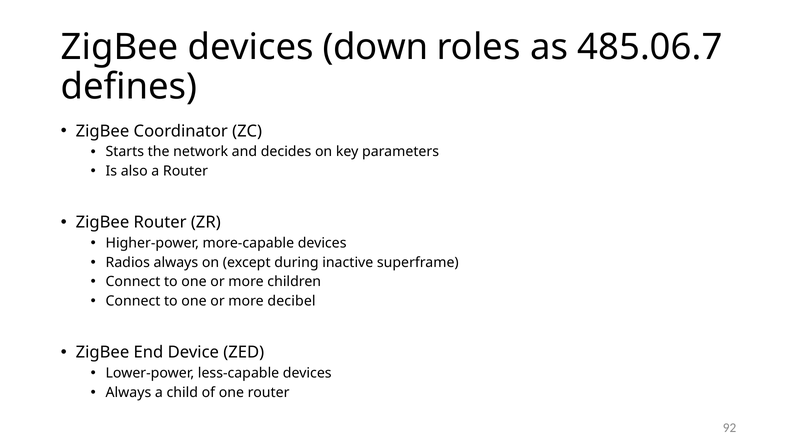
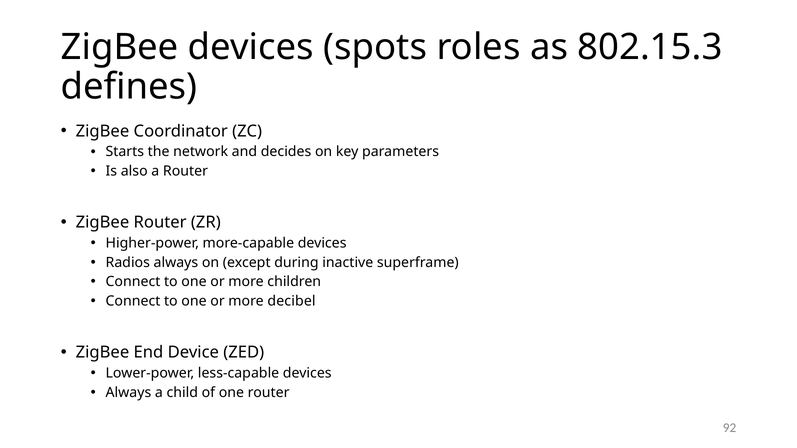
down: down -> spots
485.06.7: 485.06.7 -> 802.15.3
